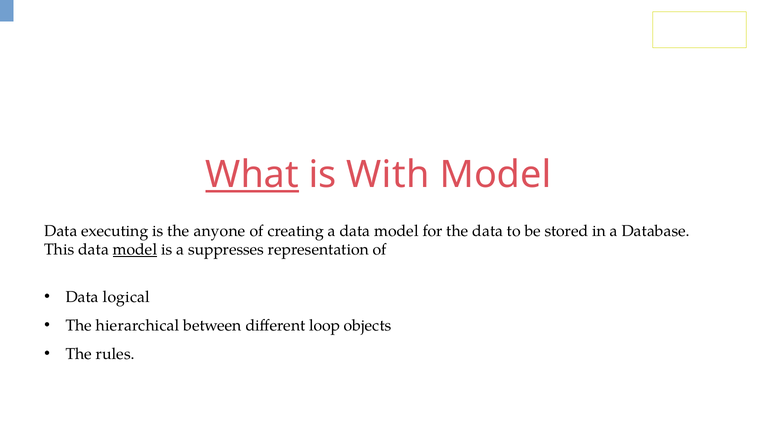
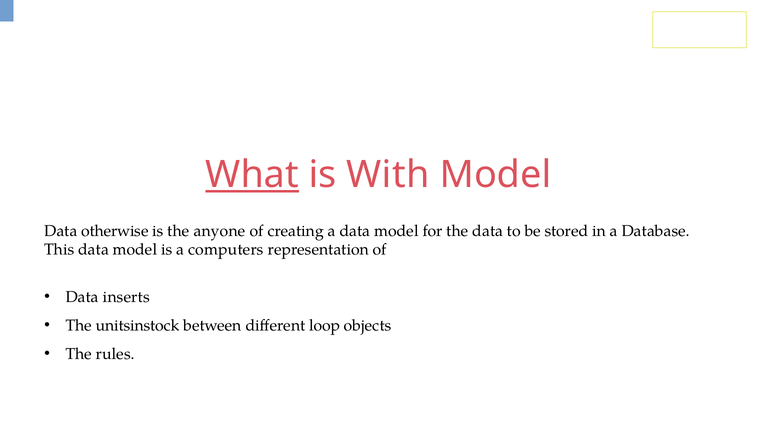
executing: executing -> otherwise
model at (135, 250) underline: present -> none
suppresses: suppresses -> computers
logical: logical -> inserts
hierarchical: hierarchical -> unitsinstock
